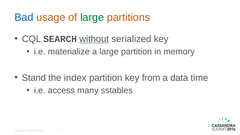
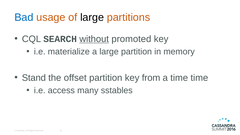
large at (92, 17) colour: green -> black
serialized: serialized -> promoted
index: index -> offset
a data: data -> time
